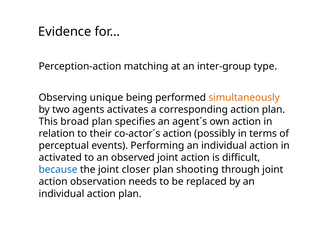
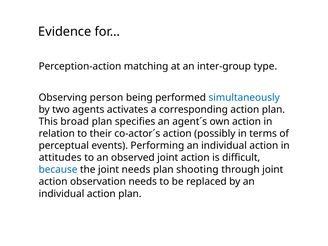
unique: unique -> person
simultaneously colour: orange -> blue
activated: activated -> attitudes
joint closer: closer -> needs
